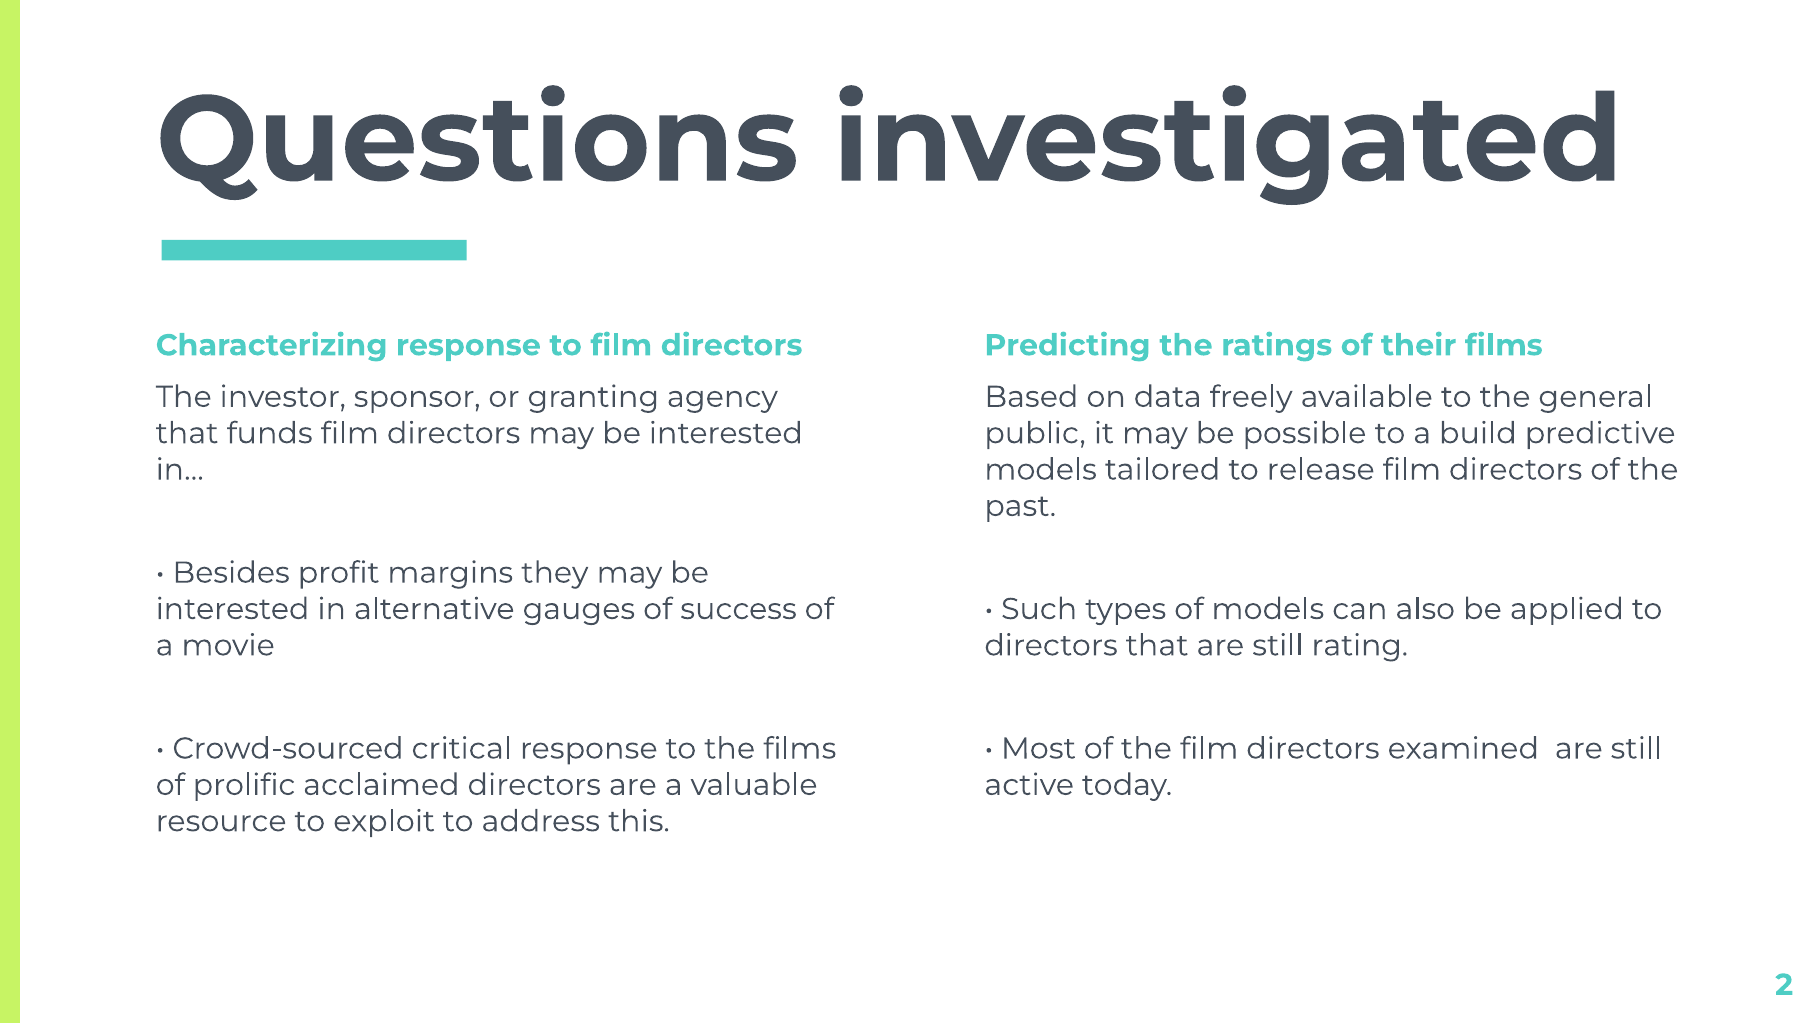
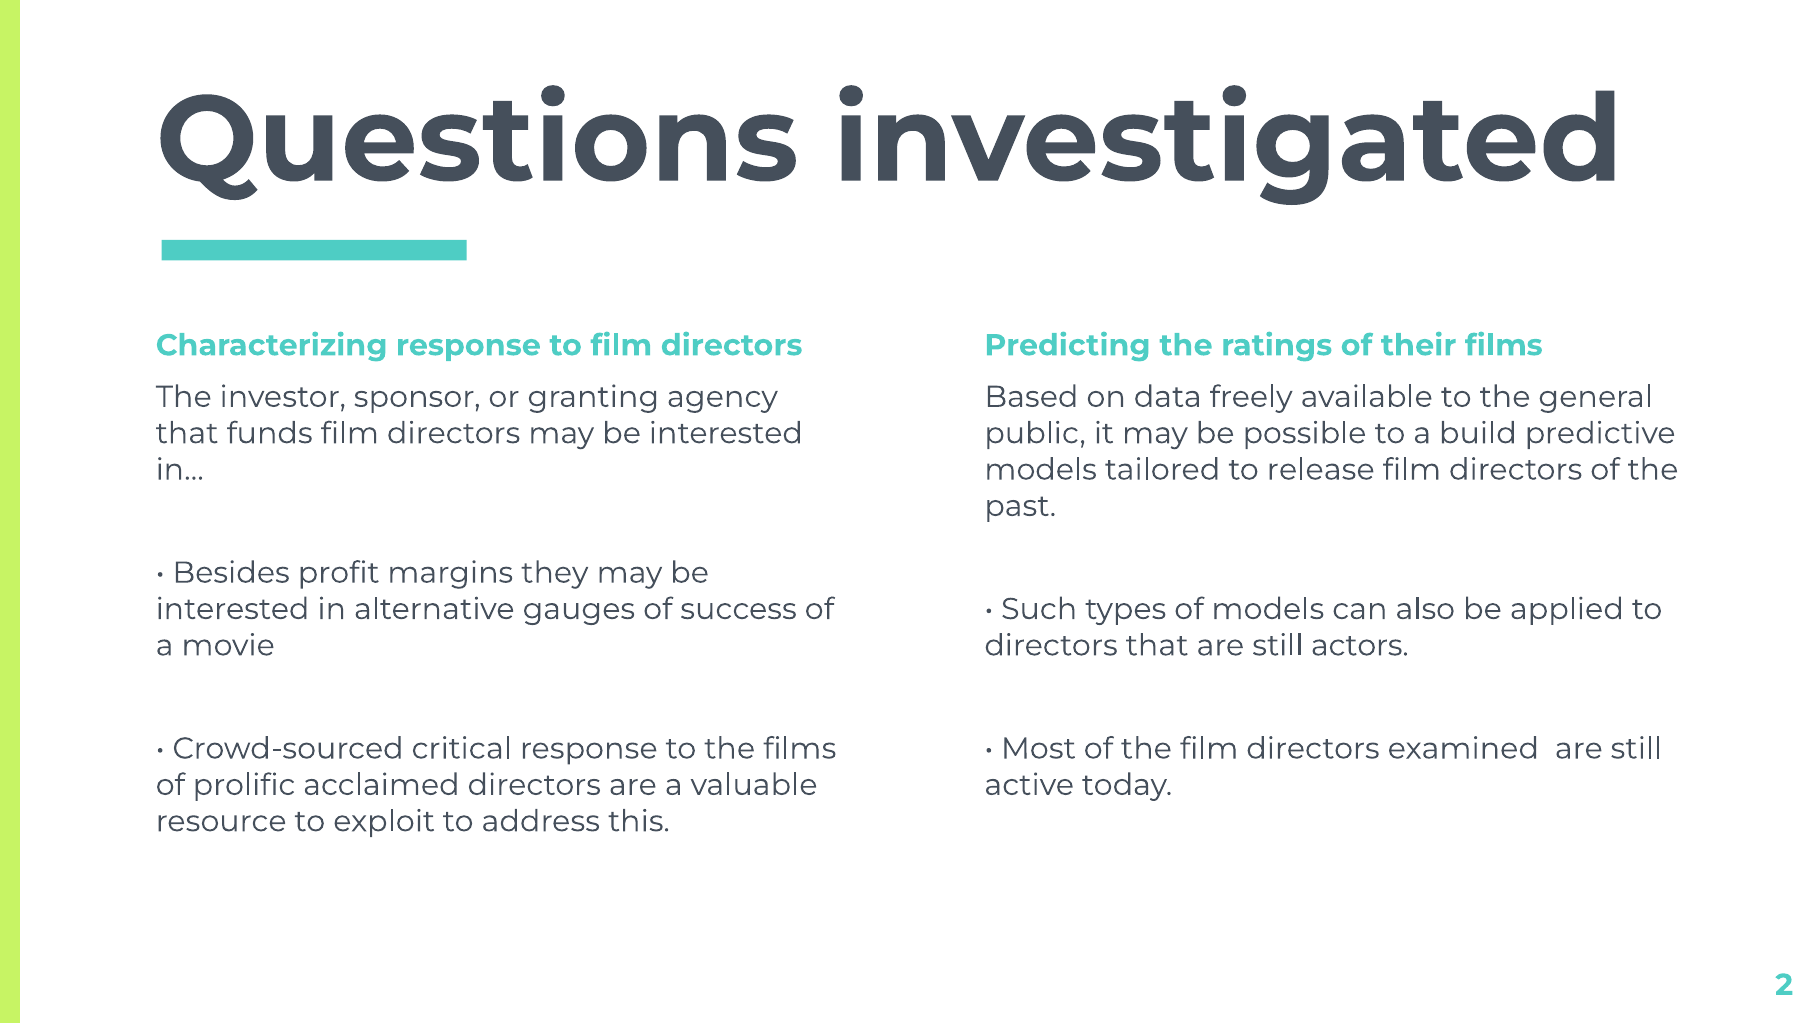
rating: rating -> actors
